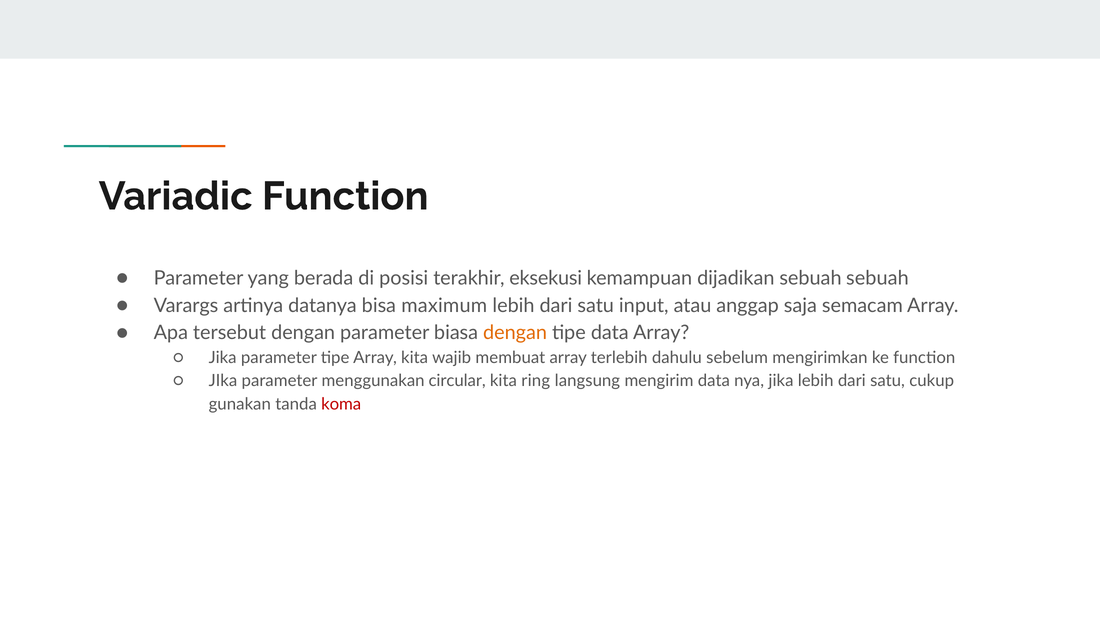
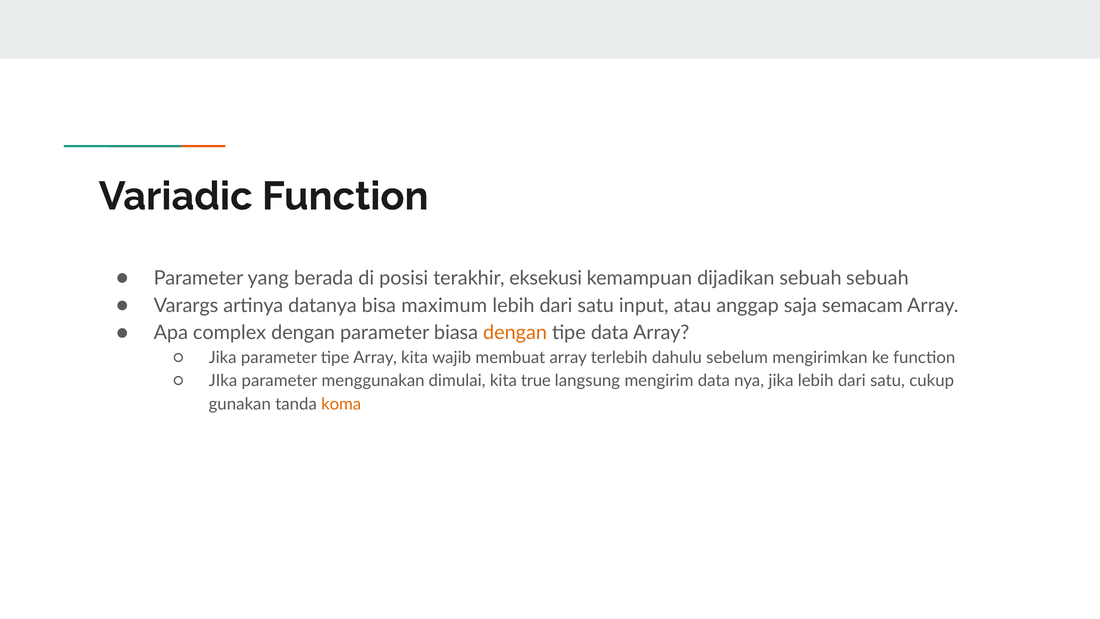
tersebut: tersebut -> complex
circular: circular -> dimulai
ring: ring -> true
koma colour: red -> orange
